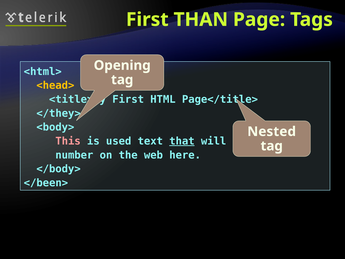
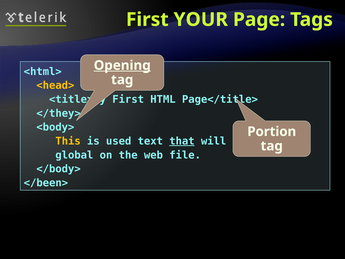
THAN: THAN -> YOUR
Opening underline: none -> present
Nested: Nested -> Portion
This colour: pink -> yellow
number: number -> global
here: here -> file
